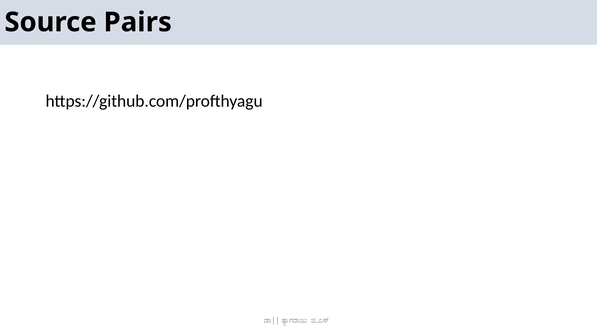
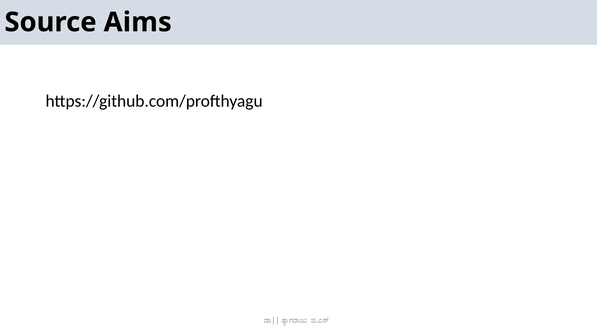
Pairs: Pairs -> Aims
